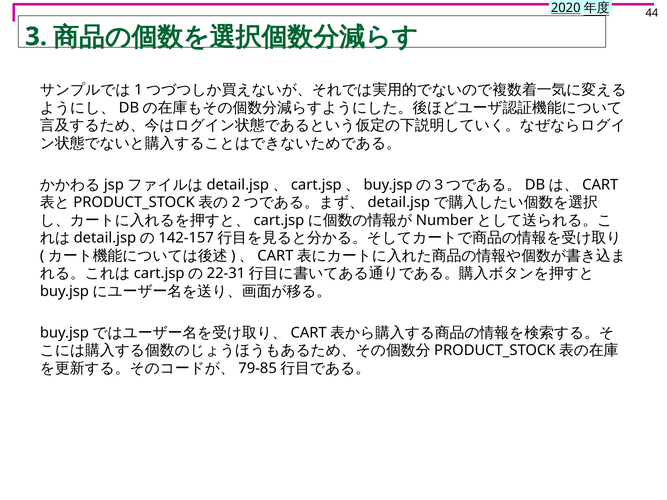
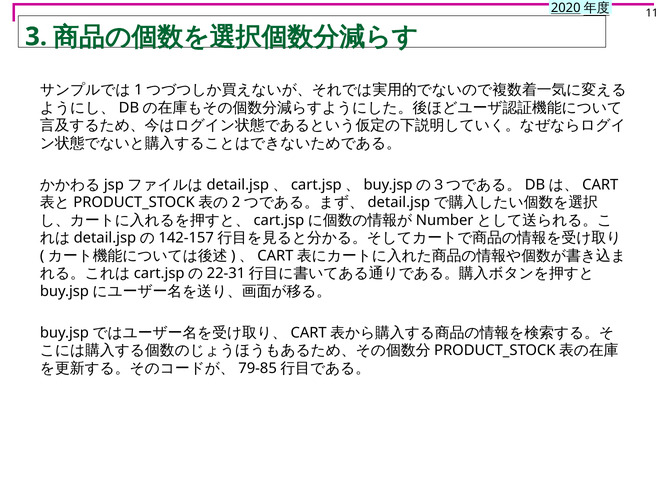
44: 44 -> 11
